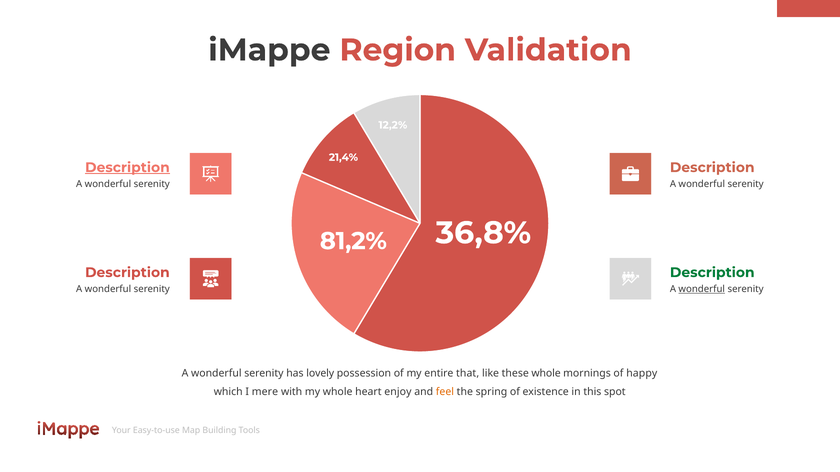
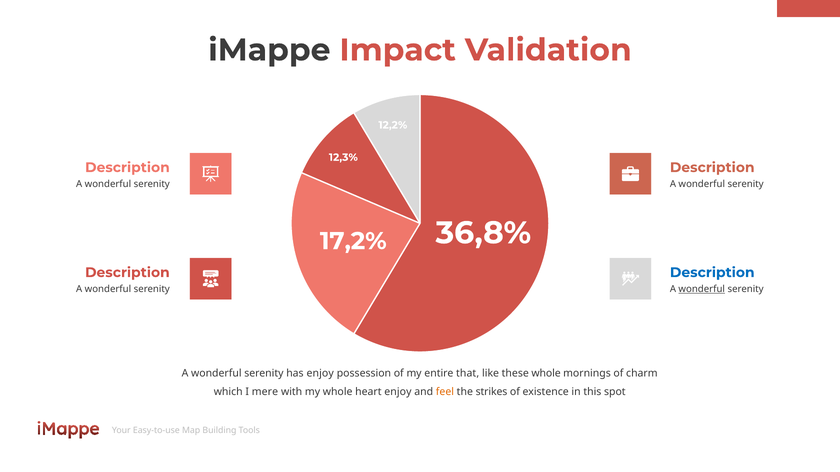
Region: Region -> Impact
21,4%: 21,4% -> 12,3%
Description at (127, 168) underline: present -> none
81,2%: 81,2% -> 17,2%
Description at (712, 273) colour: green -> blue
has lovely: lovely -> enjoy
happy: happy -> charm
spring: spring -> strikes
